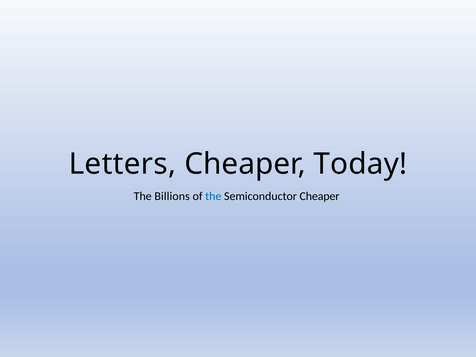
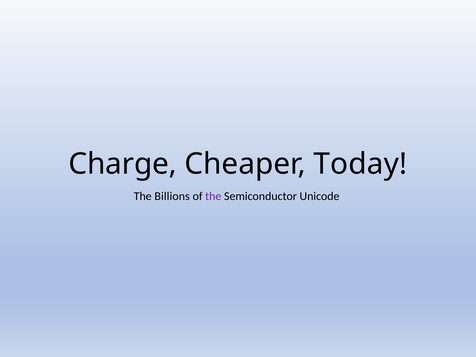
Letters: Letters -> Charge
the at (213, 196) colour: blue -> purple
Semiconductor Cheaper: Cheaper -> Unicode
